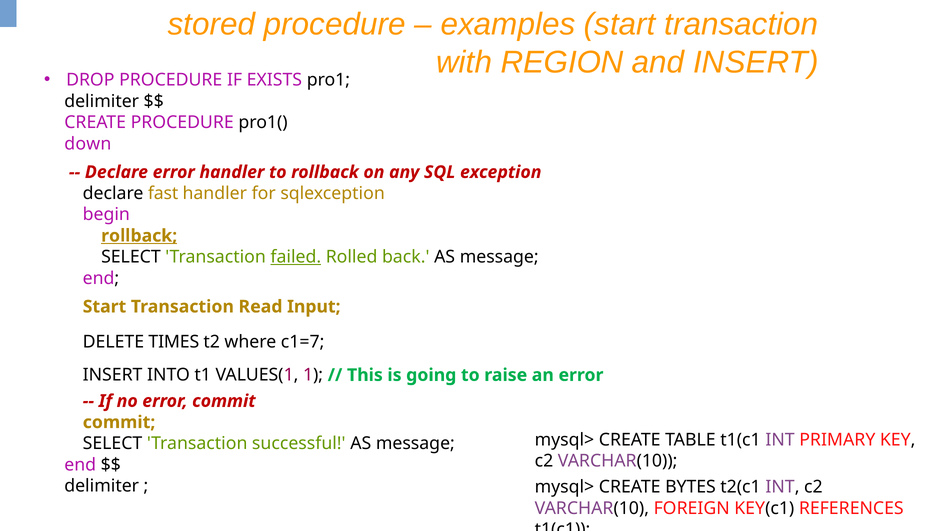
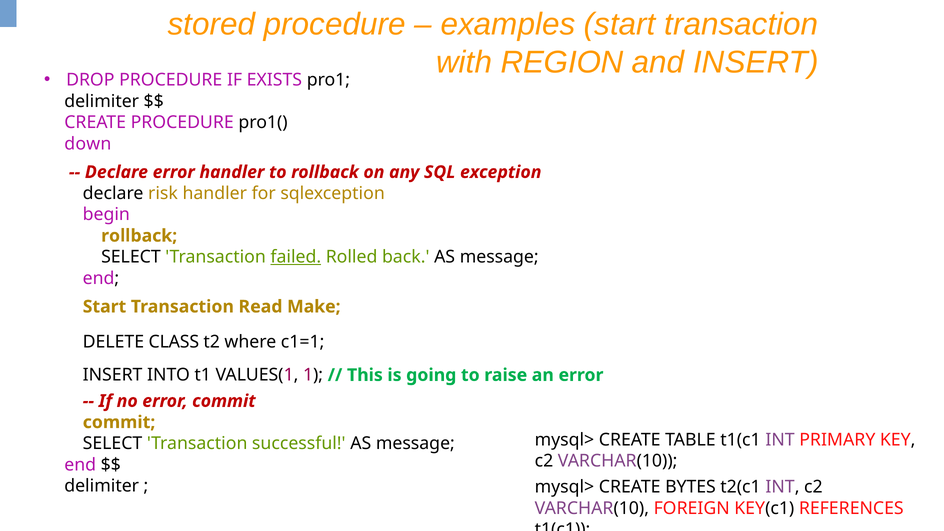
fast: fast -> risk
rollback at (139, 236) underline: present -> none
Input: Input -> Make
TIMES: TIMES -> CLASS
c1=7: c1=7 -> c1=1
